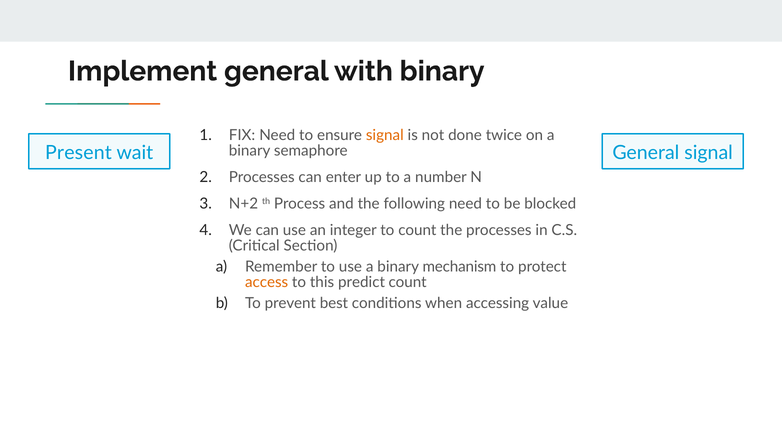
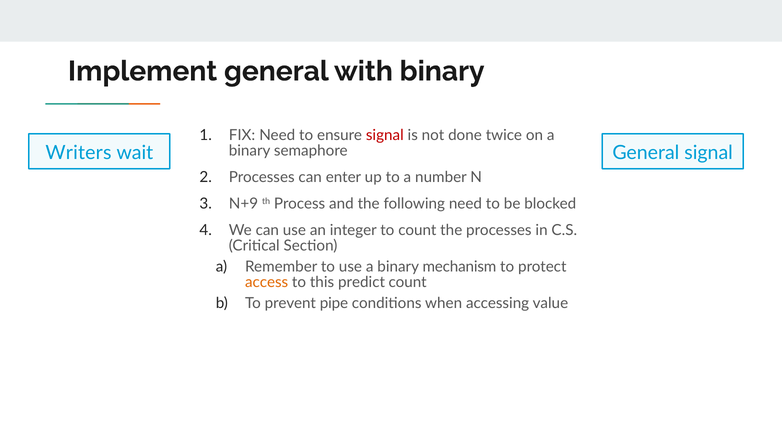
signal at (385, 135) colour: orange -> red
Present: Present -> Writers
N+2: N+2 -> N+9
best: best -> pipe
